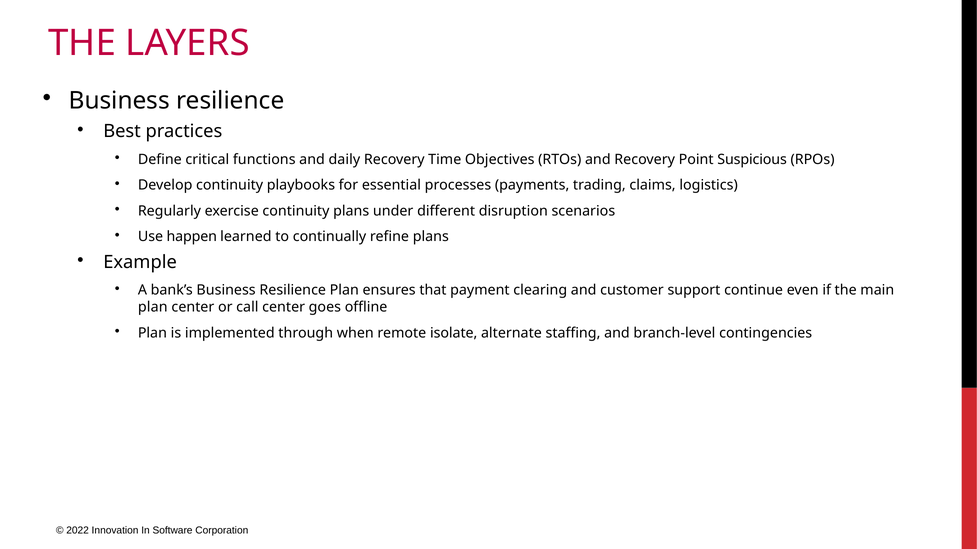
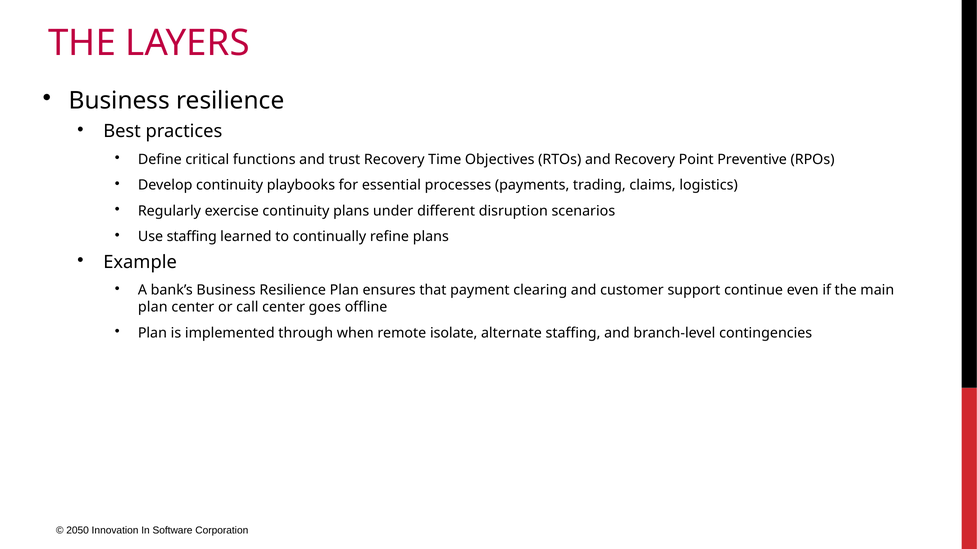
daily: daily -> trust
Suspicious: Suspicious -> Preventive
Use happen: happen -> staffing
2022: 2022 -> 2050
